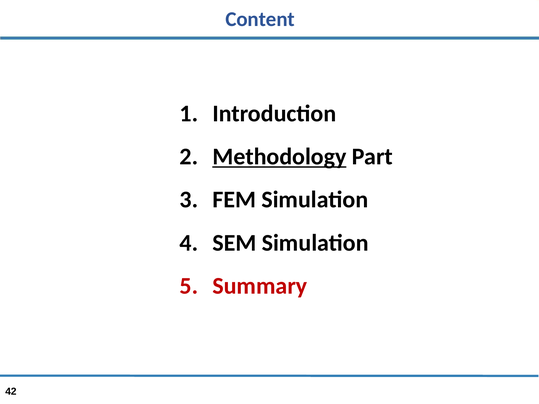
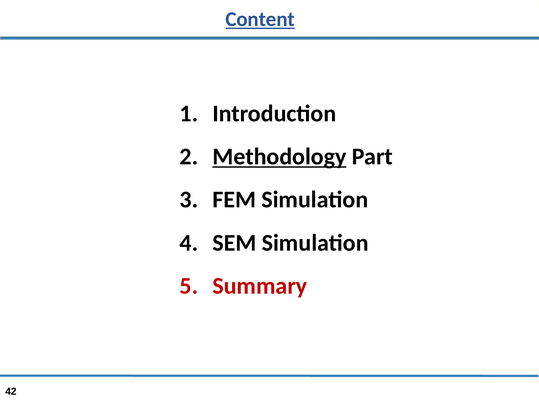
Content underline: none -> present
